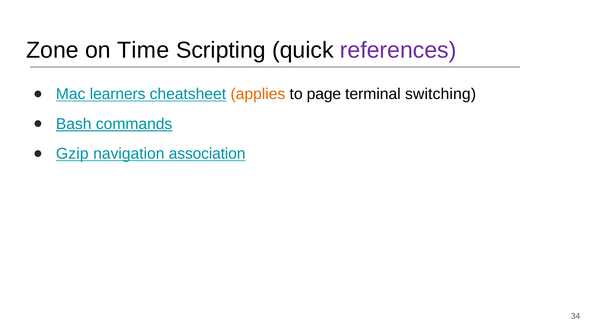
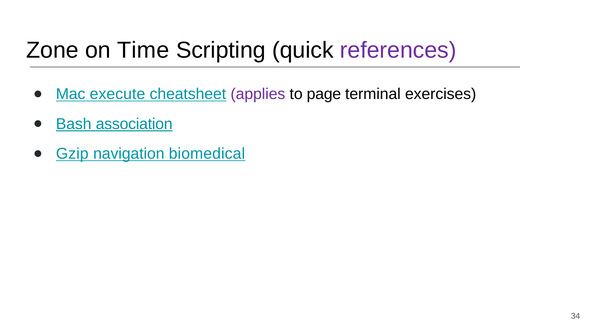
learners: learners -> execute
applies colour: orange -> purple
switching: switching -> exercises
commands: commands -> association
association: association -> biomedical
